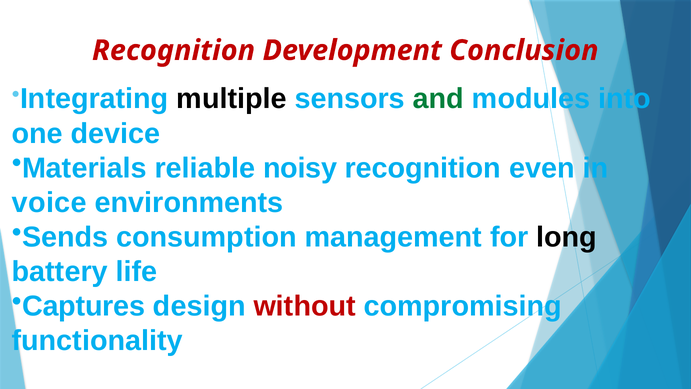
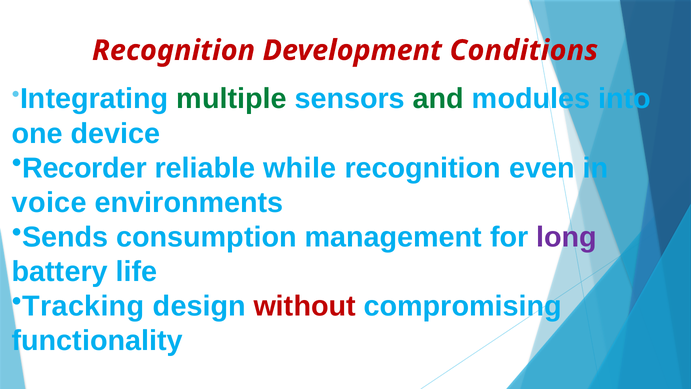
Conclusion: Conclusion -> Conditions
multiple colour: black -> green
Materials: Materials -> Recorder
noisy: noisy -> while
long colour: black -> purple
Captures: Captures -> Tracking
